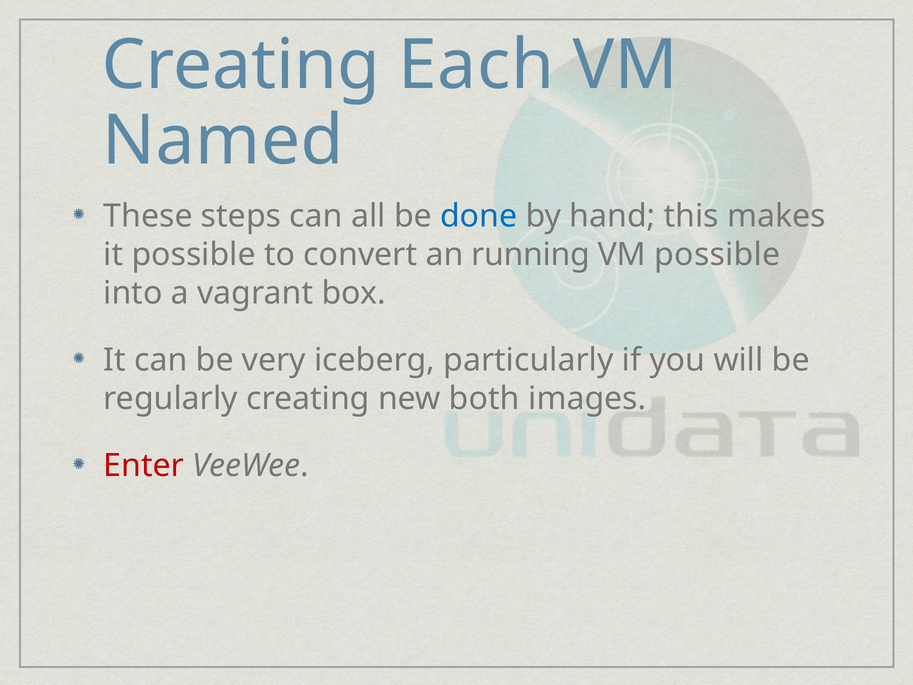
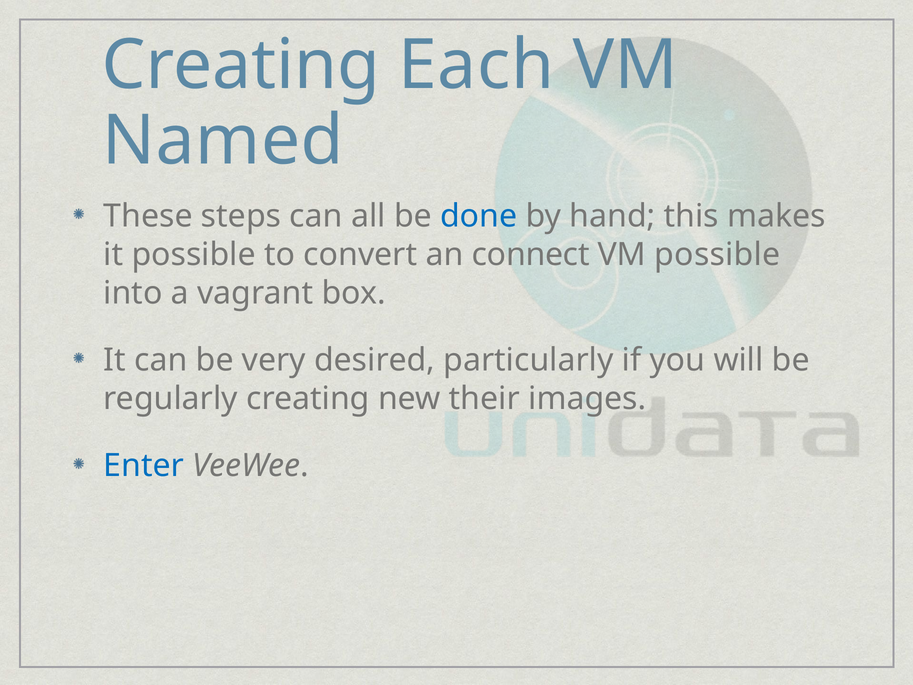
running: running -> connect
iceberg: iceberg -> desired
both: both -> their
Enter colour: red -> blue
